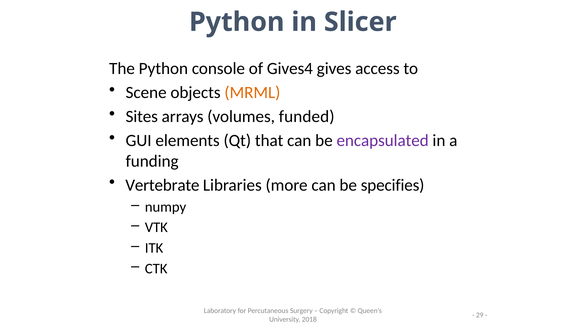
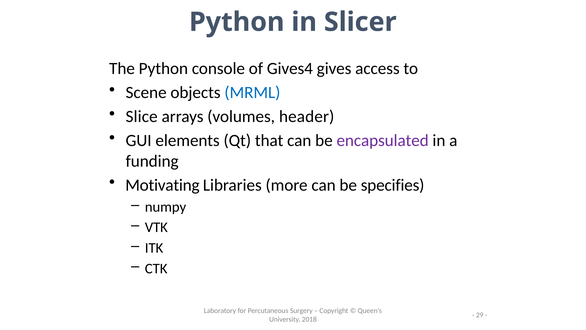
MRML colour: orange -> blue
Sites: Sites -> Slice
funded: funded -> header
Vertebrate: Vertebrate -> Motivating
